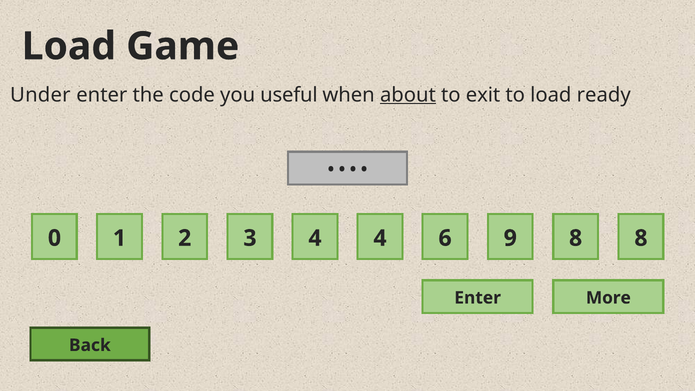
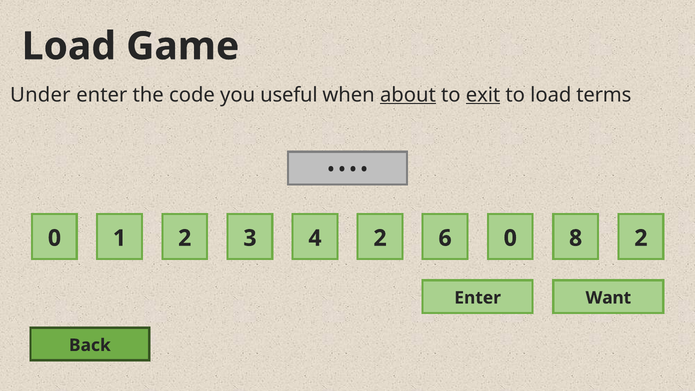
exit underline: none -> present
ready: ready -> terms
4 4: 4 -> 2
6 9: 9 -> 0
0 8: 8 -> 2
More: More -> Want
